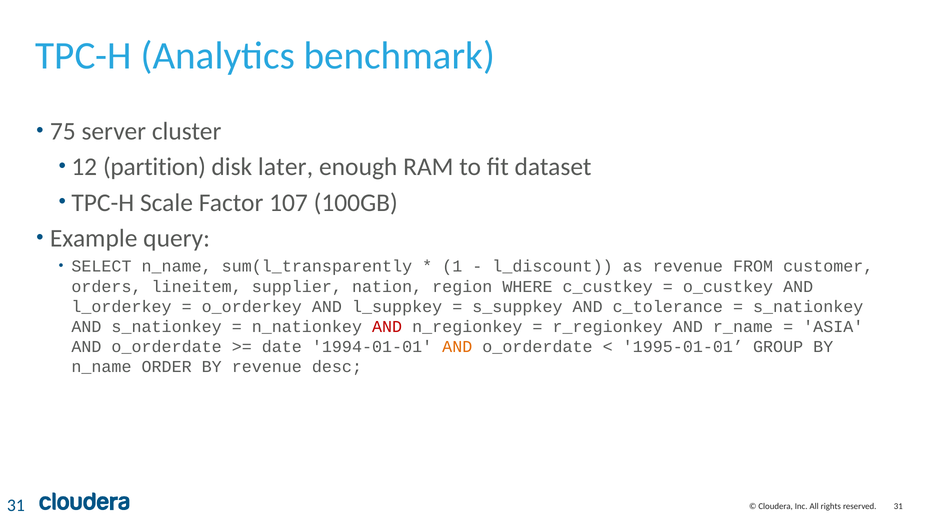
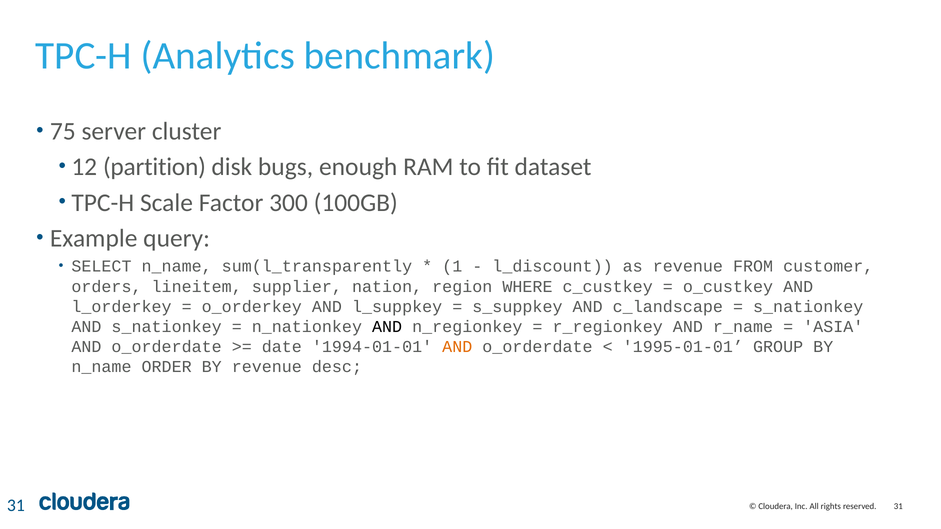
later: later -> bugs
107: 107 -> 300
c_tolerance: c_tolerance -> c_landscape
AND at (387, 327) colour: red -> black
